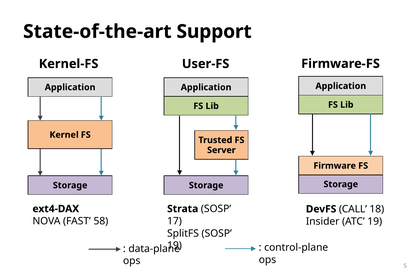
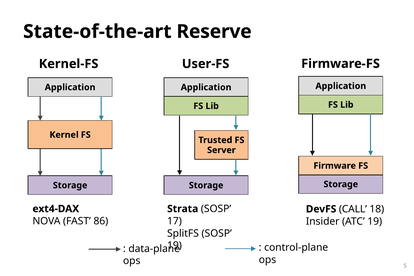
Support: Support -> Reserve
58: 58 -> 86
